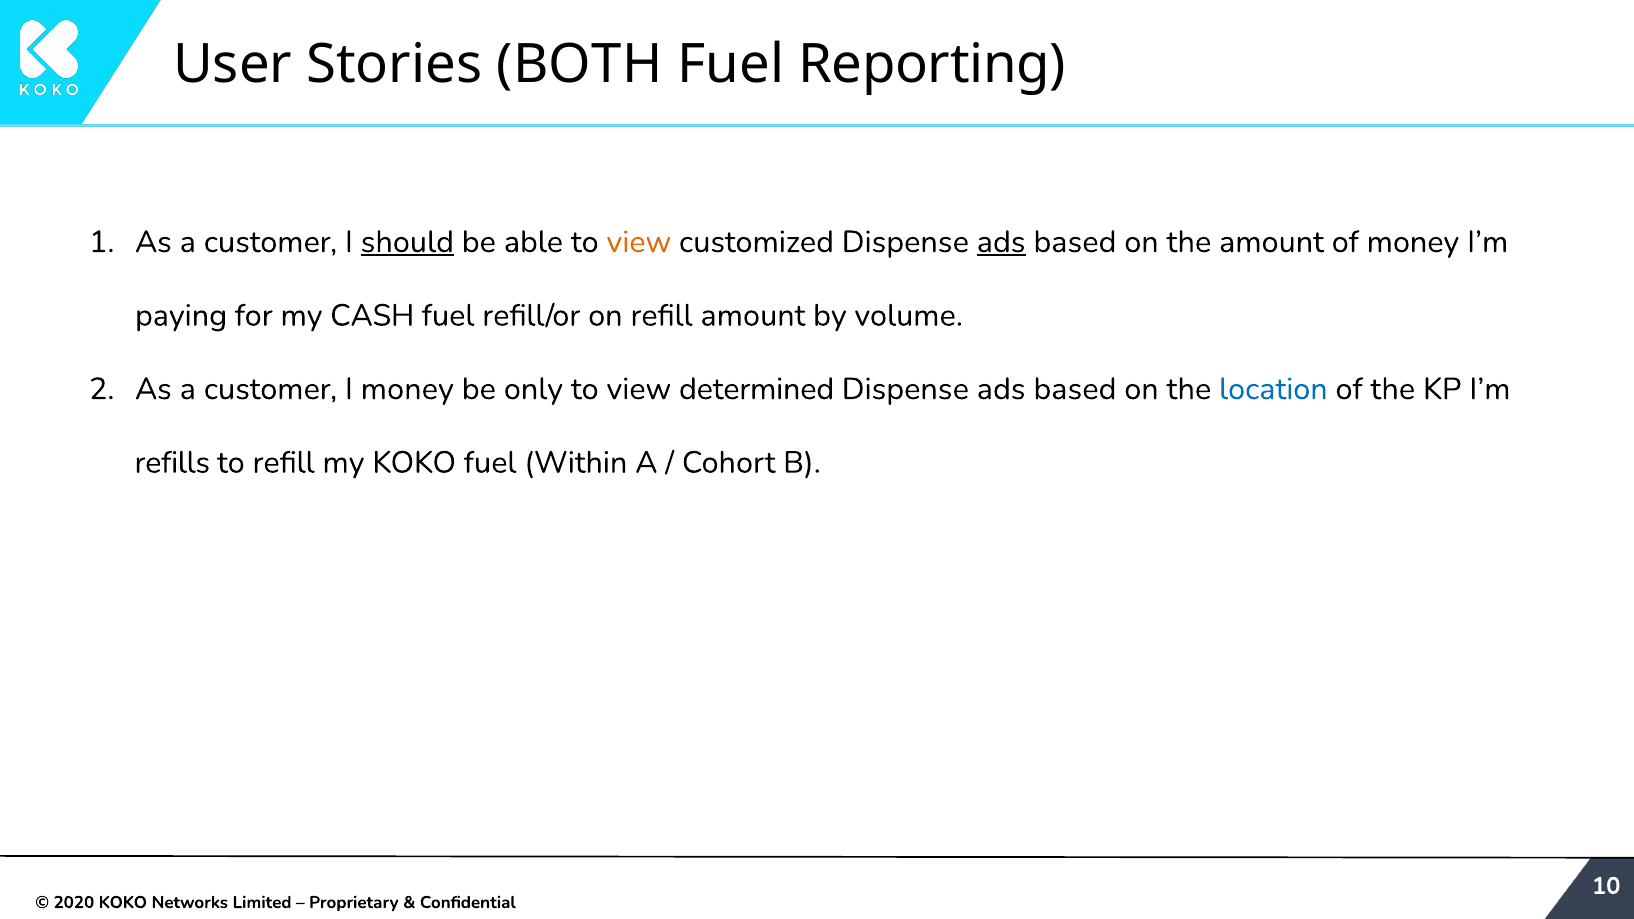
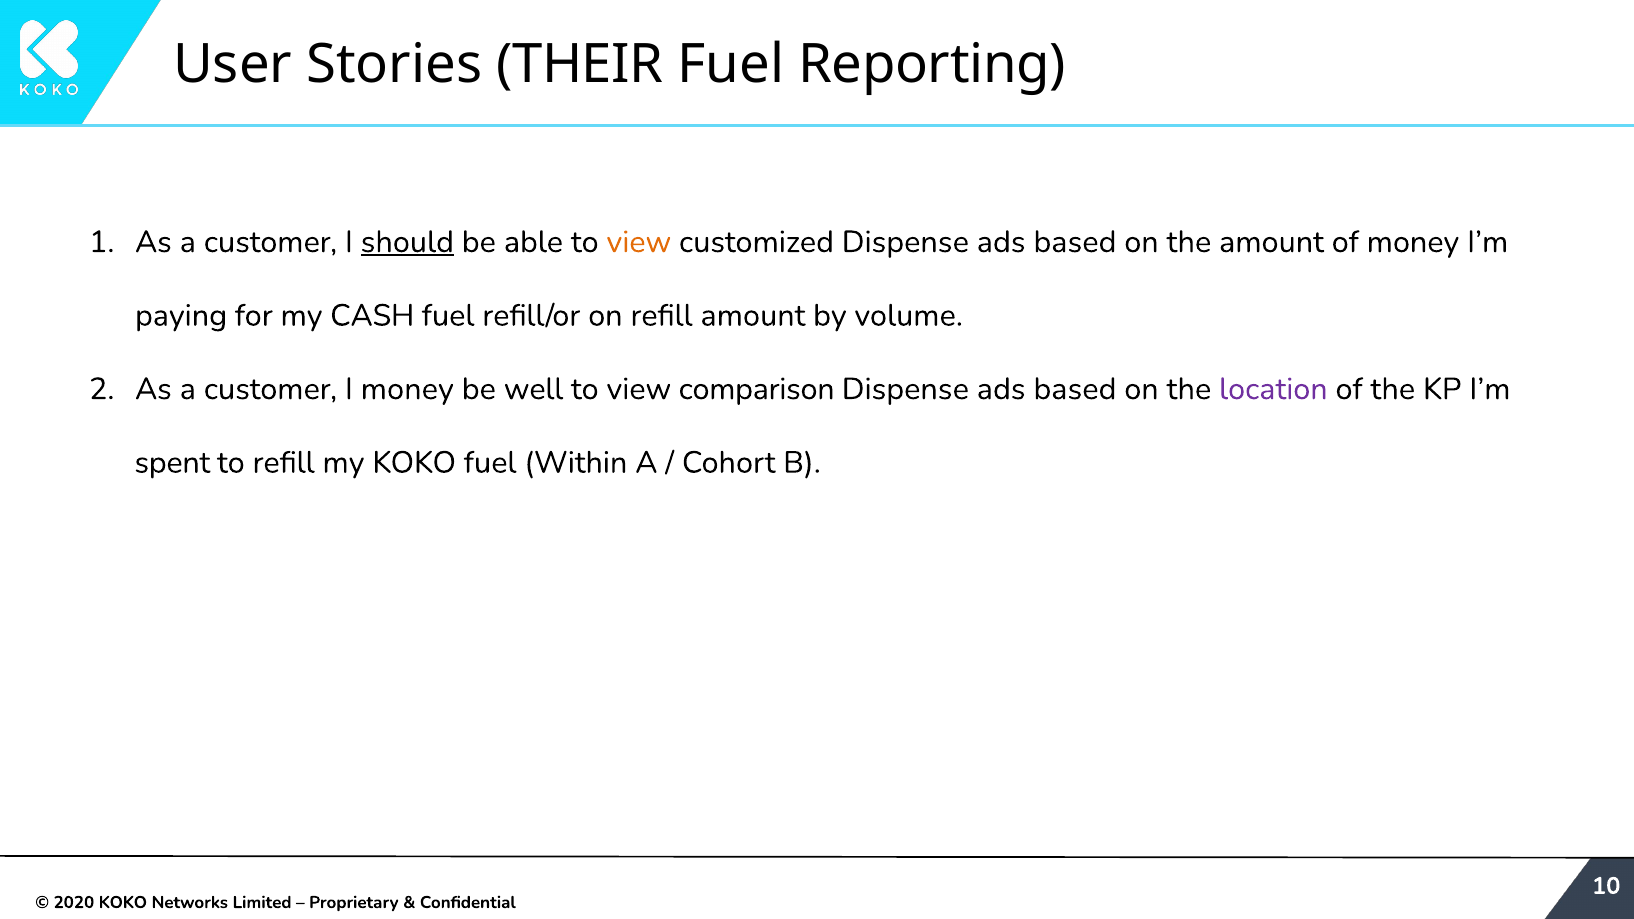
BOTH: BOTH -> THEIR
ads at (1001, 242) underline: present -> none
only: only -> well
determined: determined -> comparison
location colour: blue -> purple
refills: refills -> spent
